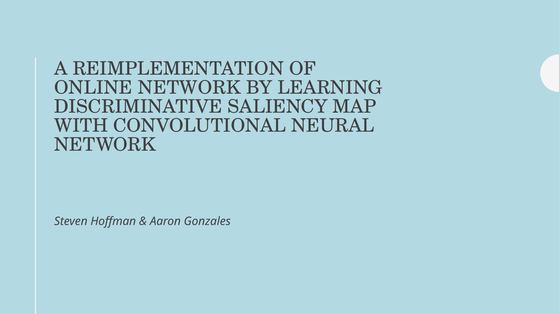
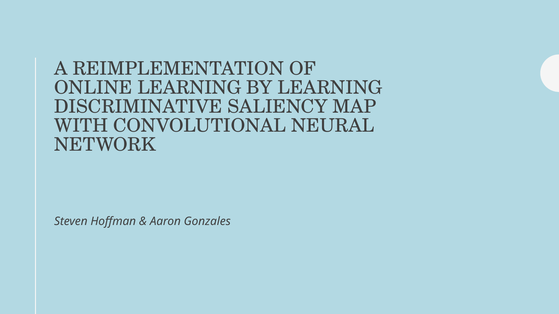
ONLINE NETWORK: NETWORK -> LEARNING
